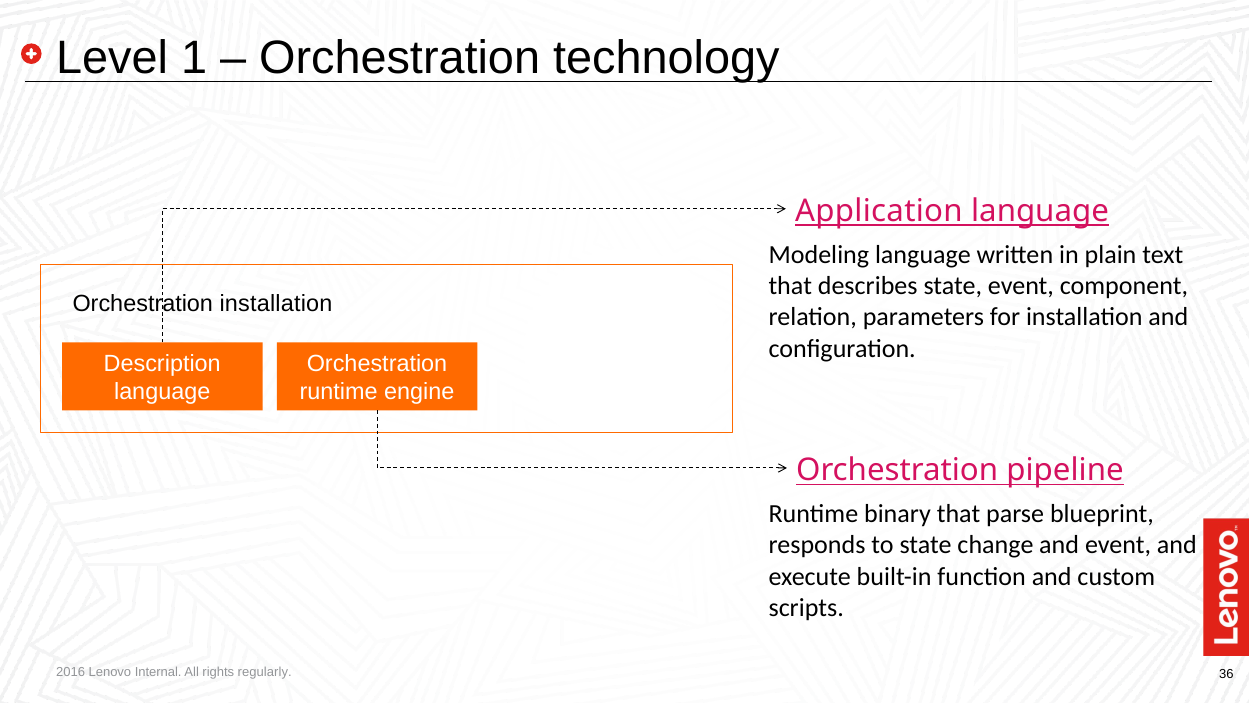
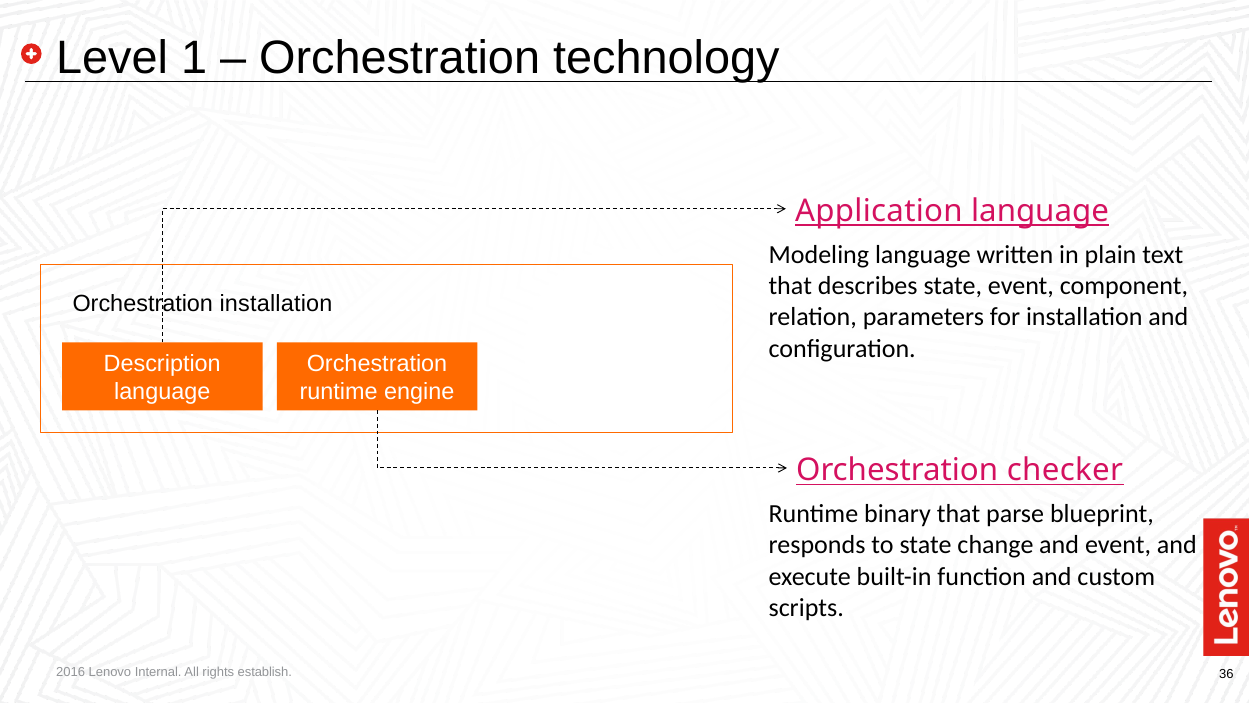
pipeline: pipeline -> checker
regularly: regularly -> establish
